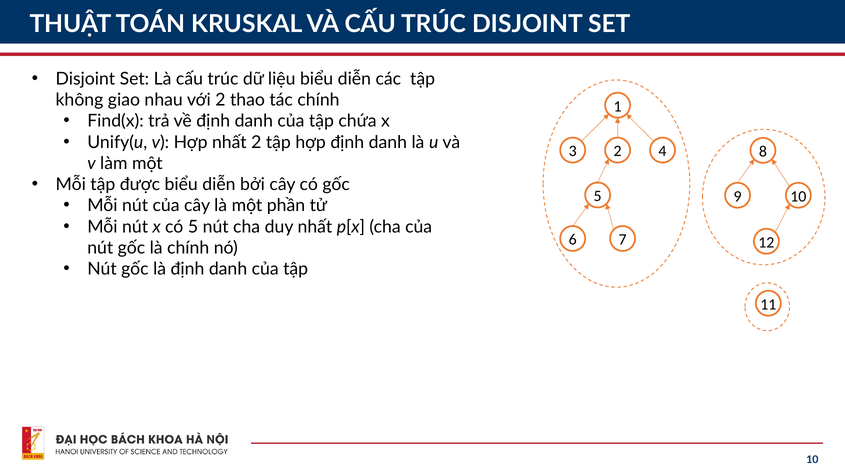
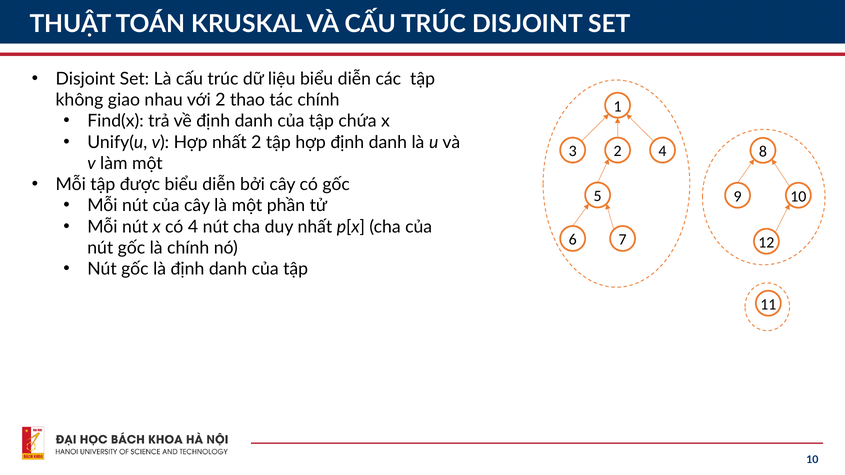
có 5: 5 -> 4
